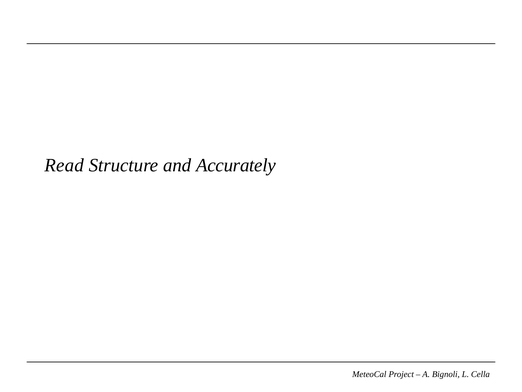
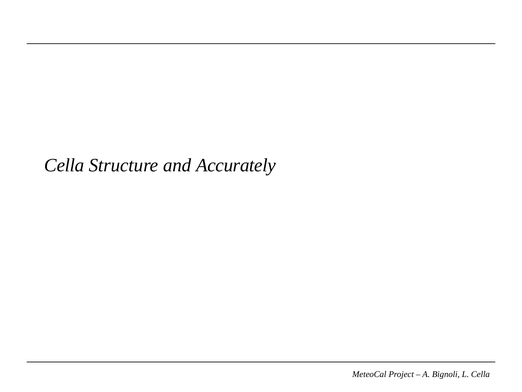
Read at (64, 165): Read -> Cella
